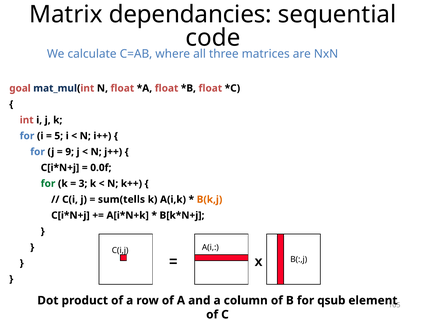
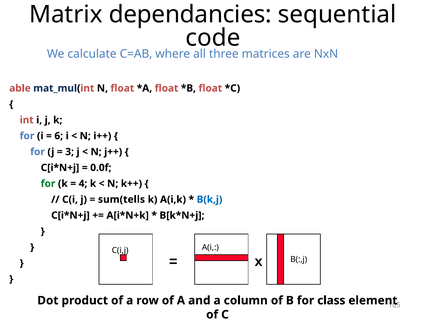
goal: goal -> able
5: 5 -> 6
9: 9 -> 3
3: 3 -> 4
B(k,j colour: orange -> blue
qsub: qsub -> class
